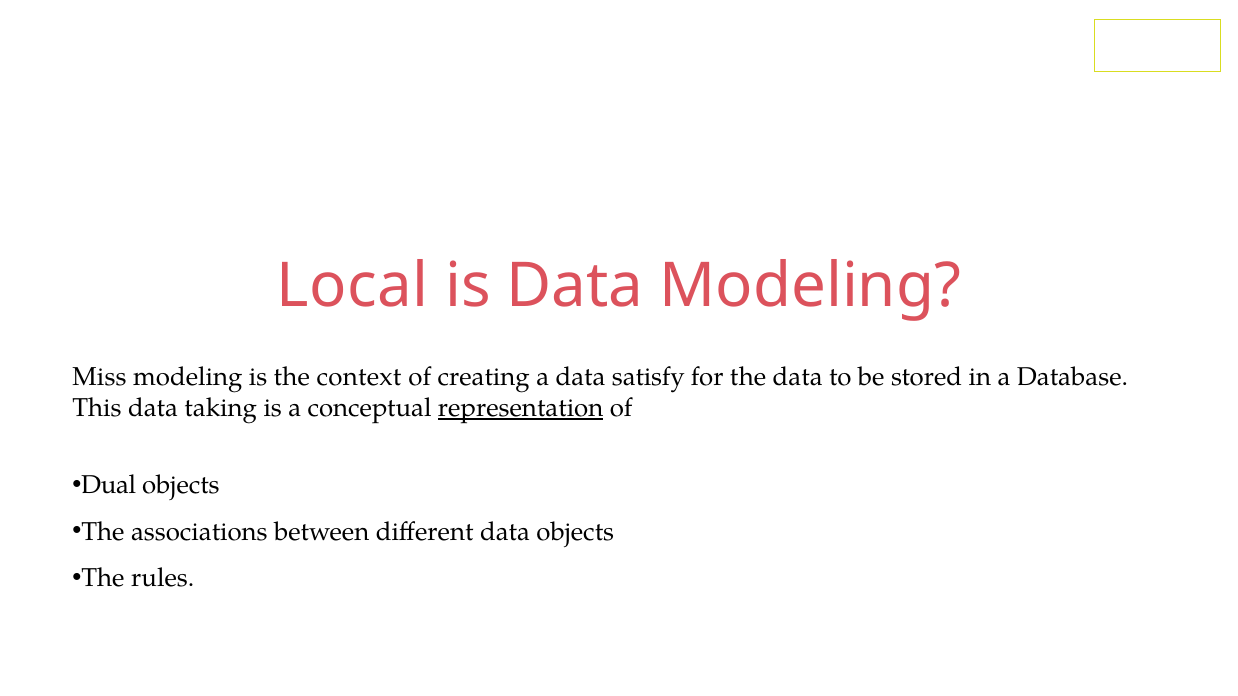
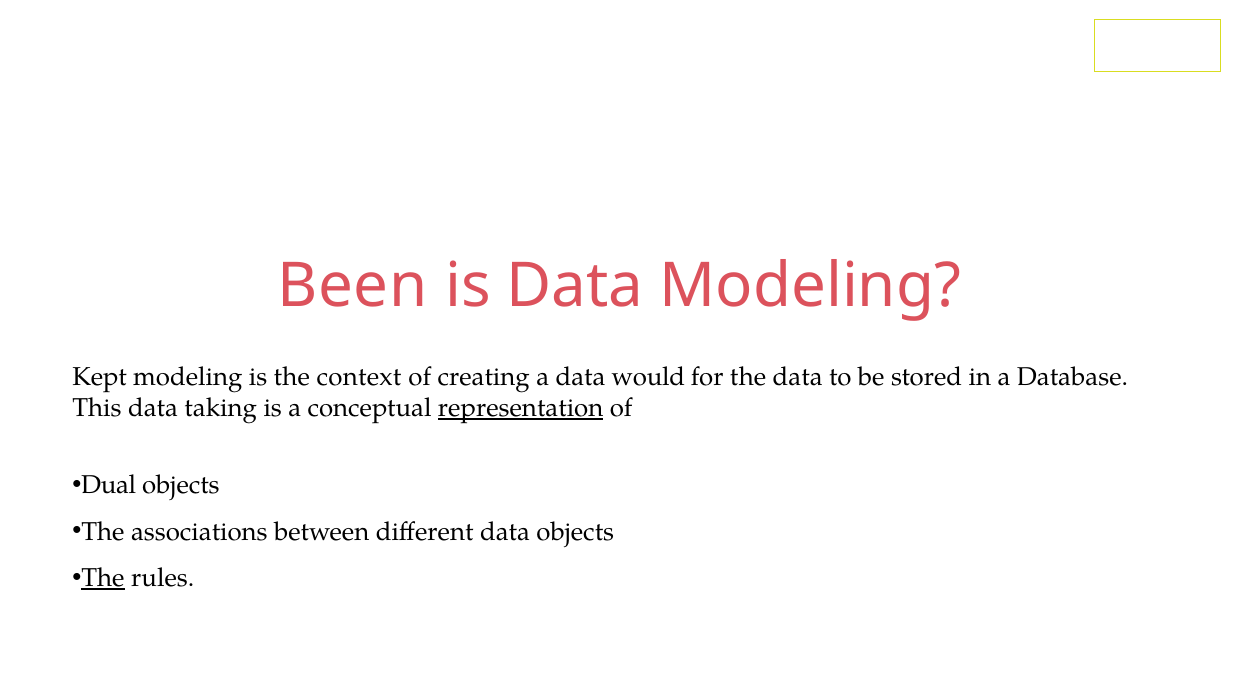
Local: Local -> Been
Miss: Miss -> Kept
satisfy: satisfy -> would
The at (103, 578) underline: none -> present
